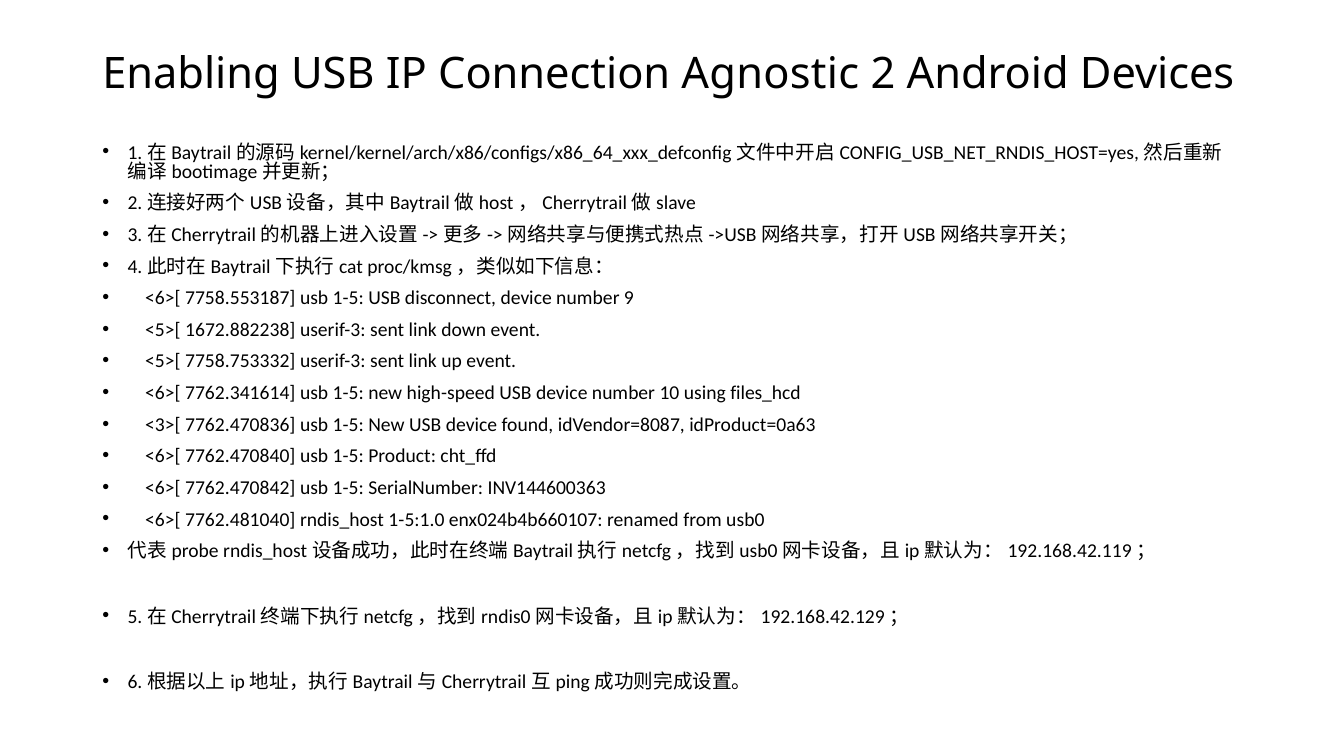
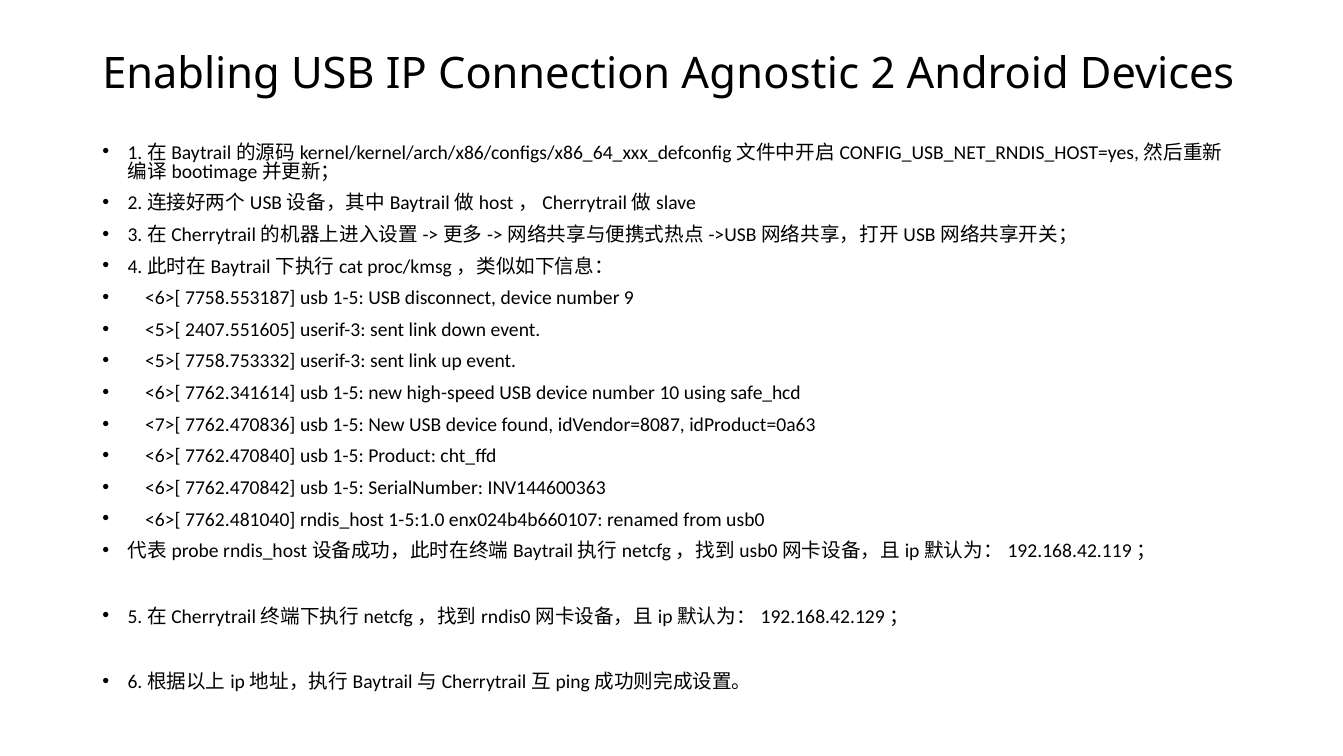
1672.882238: 1672.882238 -> 2407.551605
files_hcd: files_hcd -> safe_hcd
<3>[: <3>[ -> <7>[
